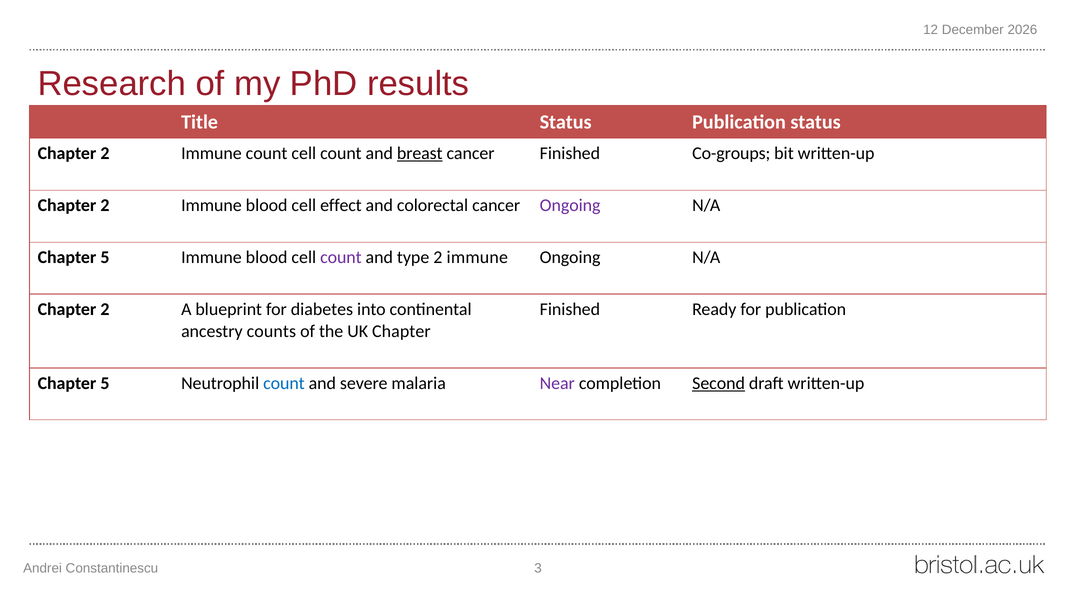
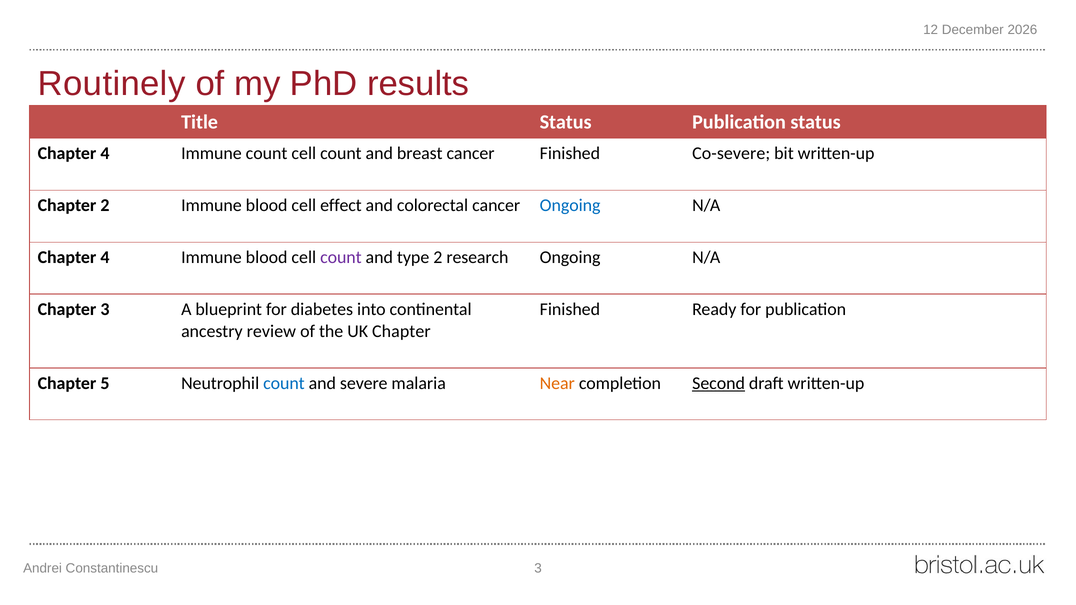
Research: Research -> Routinely
2 at (105, 154): 2 -> 4
breast underline: present -> none
Co-groups: Co-groups -> Co-severe
Ongoing at (570, 205) colour: purple -> blue
5 at (105, 257): 5 -> 4
type 2 immune: immune -> research
2 at (105, 309): 2 -> 3
counts: counts -> review
Near colour: purple -> orange
